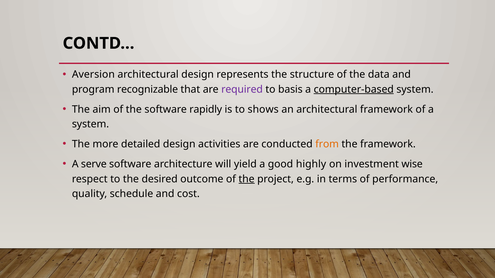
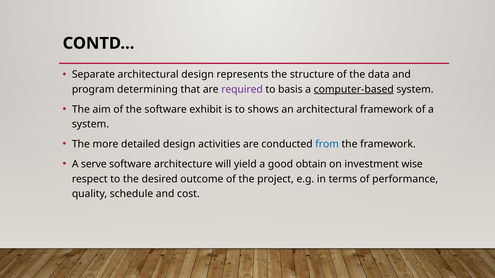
Aversion: Aversion -> Separate
recognizable: recognizable -> determining
rapidly: rapidly -> exhibit
from colour: orange -> blue
highly: highly -> obtain
the at (247, 179) underline: present -> none
